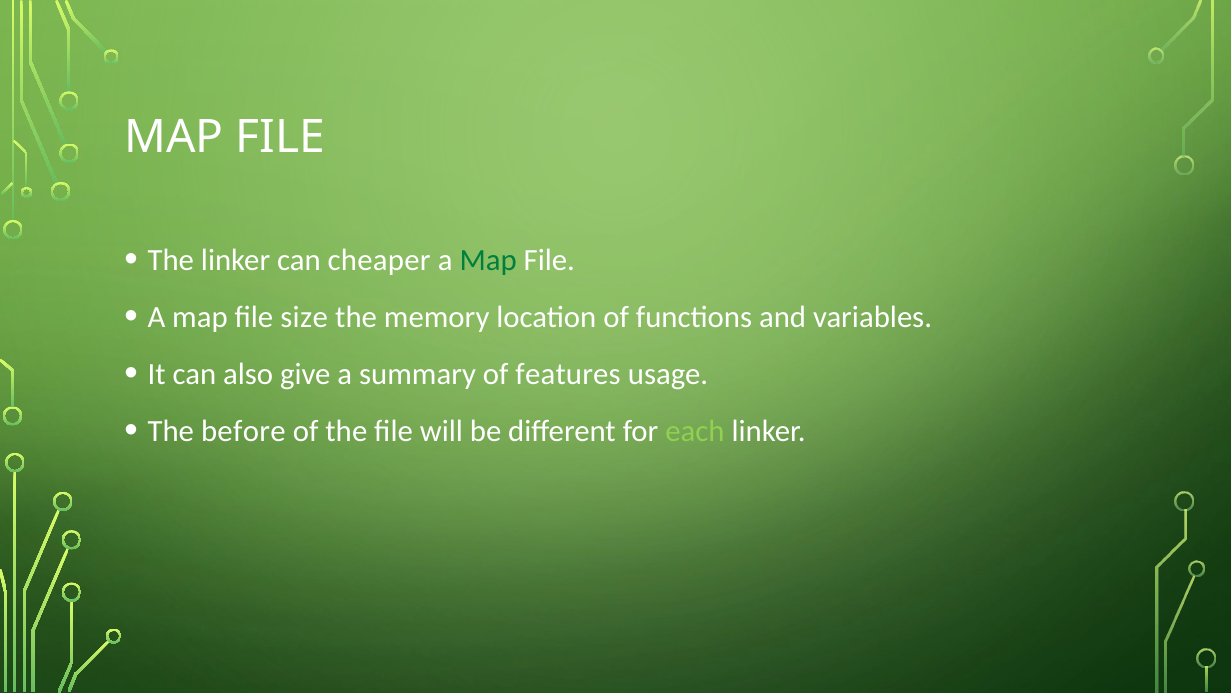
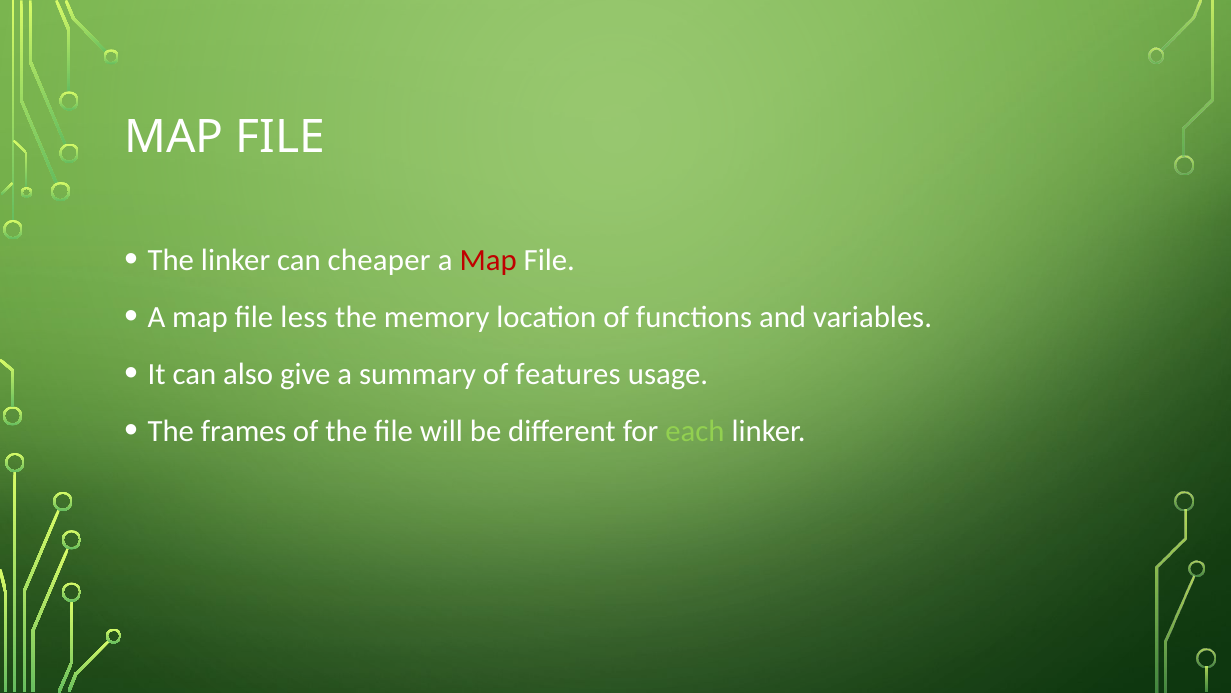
Map at (488, 260) colour: green -> red
size: size -> less
before: before -> frames
